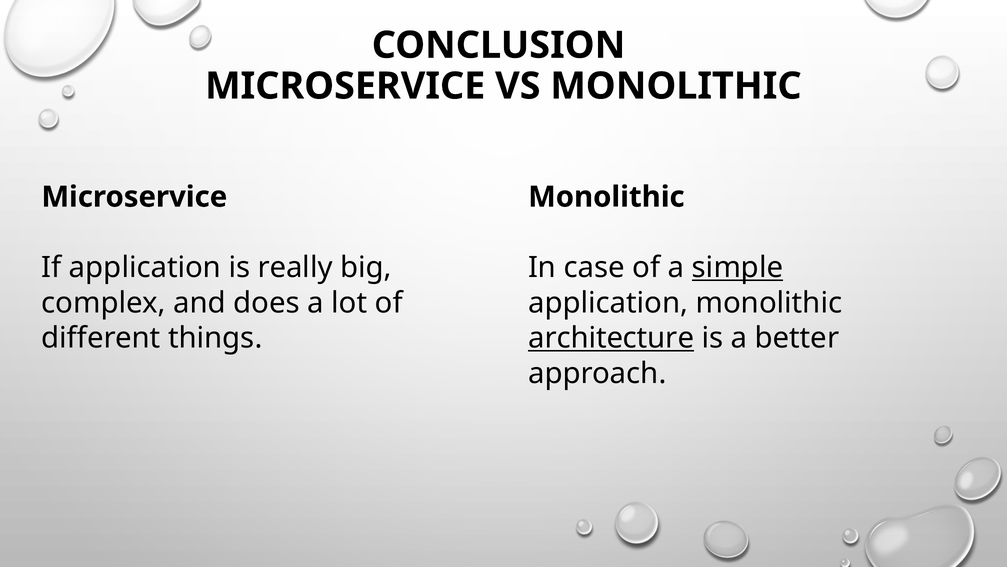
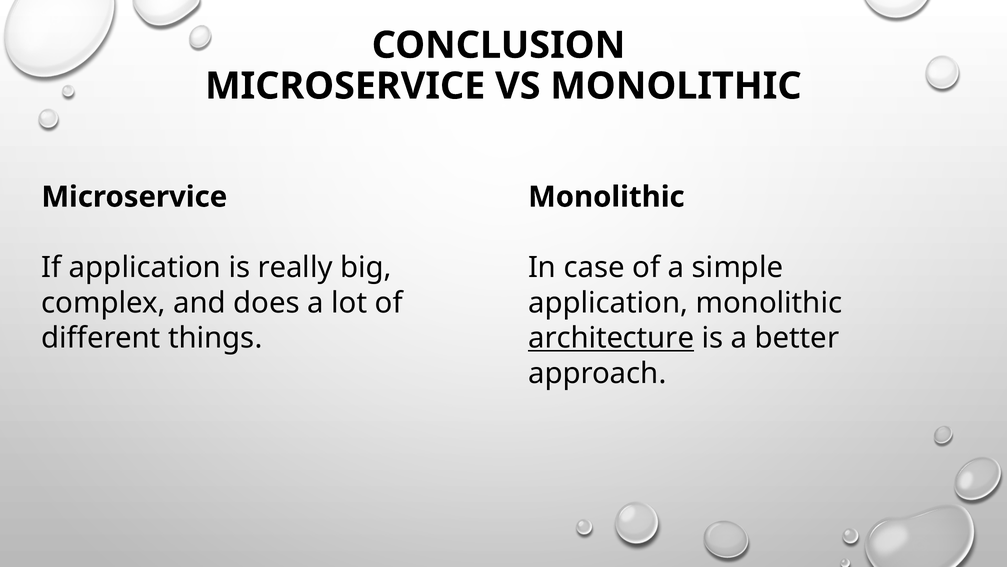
simple underline: present -> none
